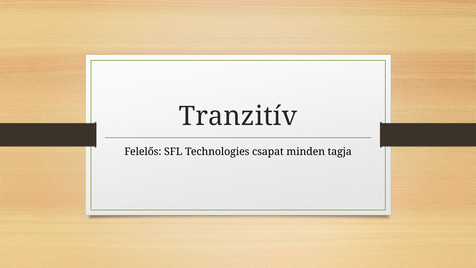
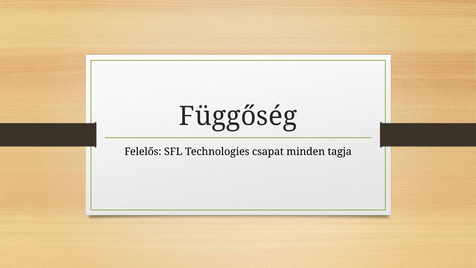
Tranzitív: Tranzitív -> Függőség
